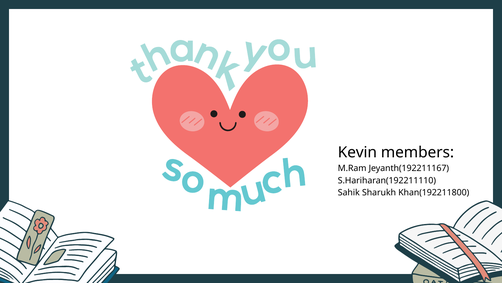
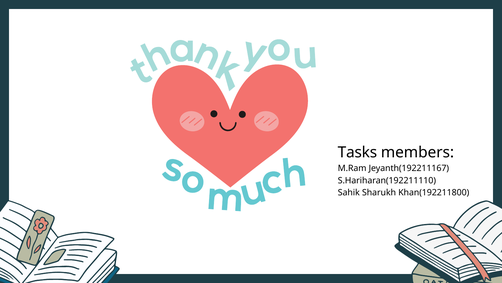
Kevin: Kevin -> Tasks
